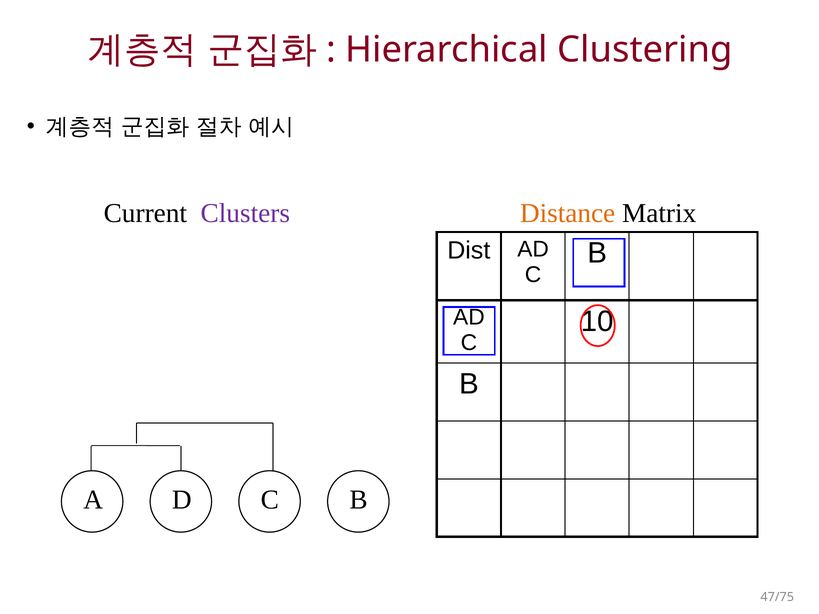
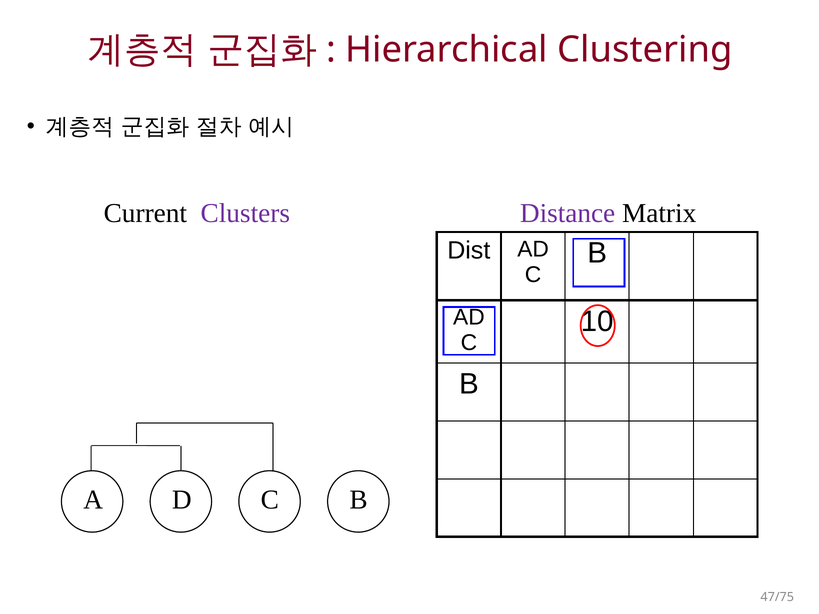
Distance colour: orange -> purple
